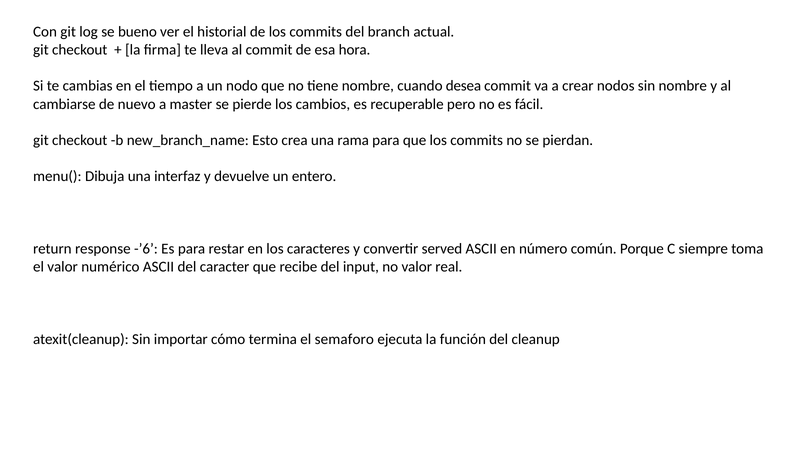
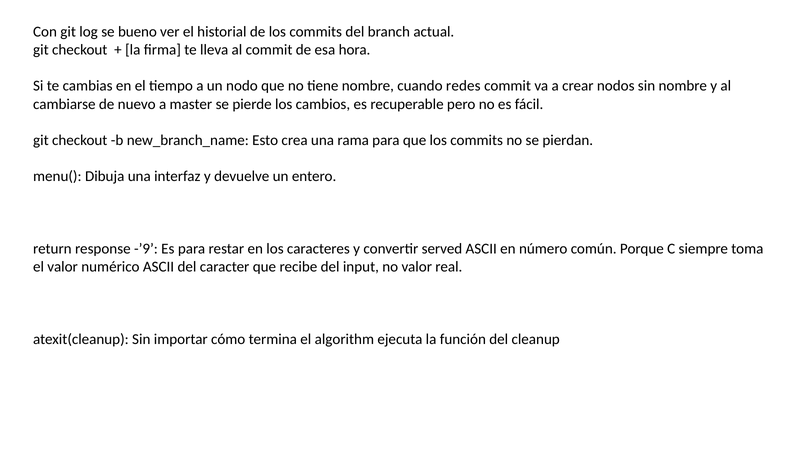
desea: desea -> redes
-’6: -’6 -> -’9
semaforo: semaforo -> algorithm
